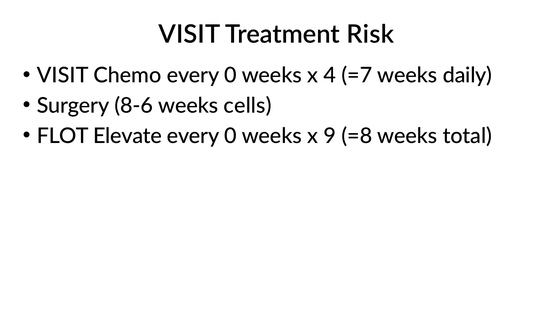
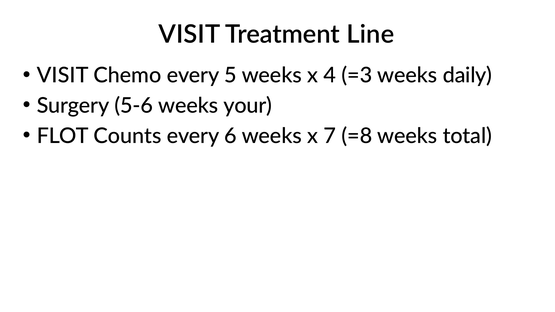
Risk: Risk -> Line
Chemo every 0: 0 -> 5
=7: =7 -> =3
8-6: 8-6 -> 5-6
cells: cells -> your
Elevate: Elevate -> Counts
0 at (230, 136): 0 -> 6
9: 9 -> 7
